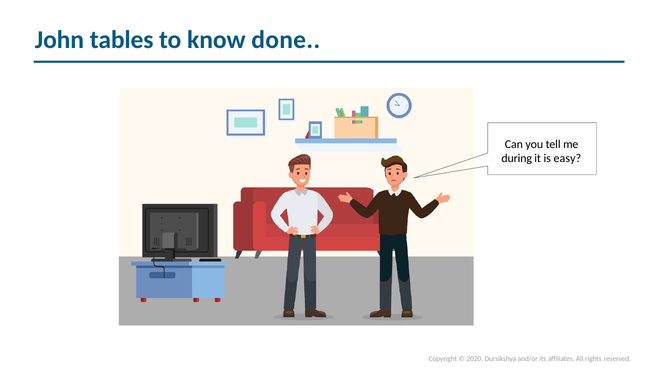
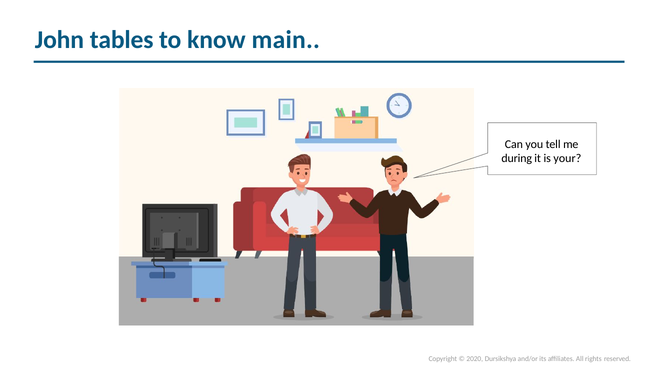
done: done -> main
easy: easy -> your
